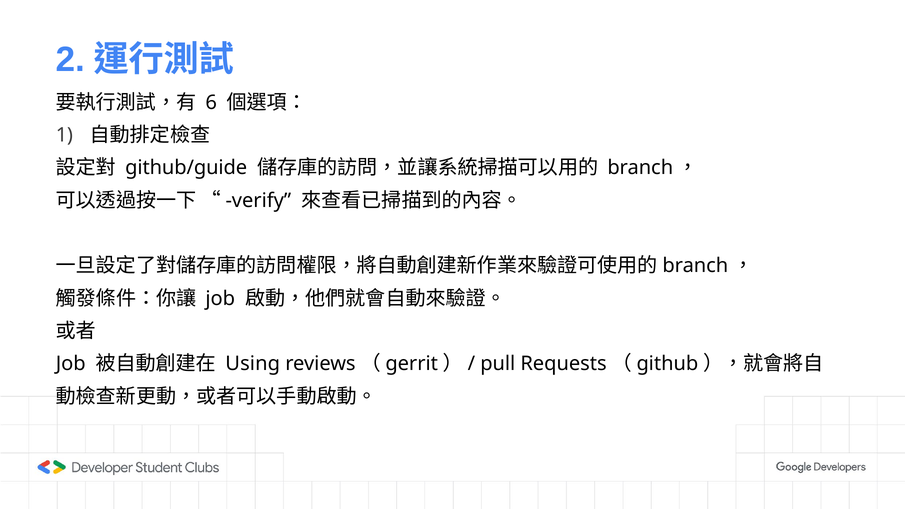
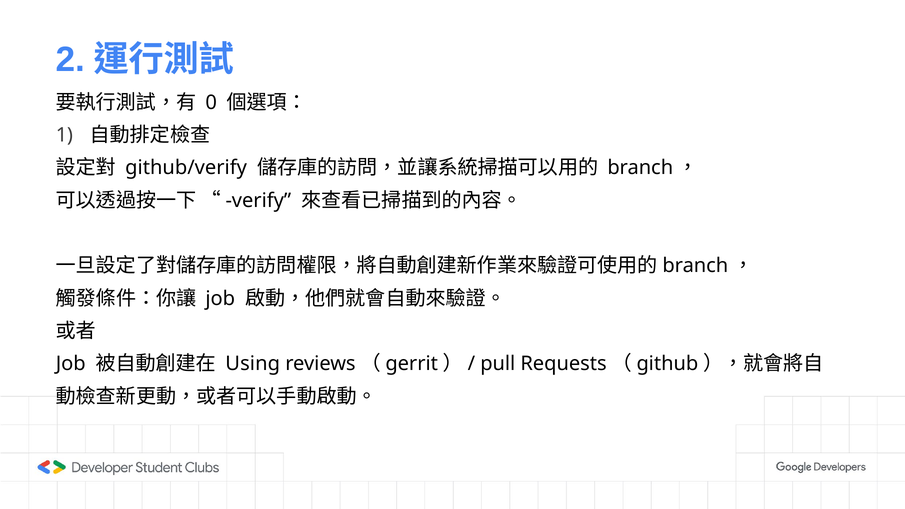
6: 6 -> 0
github/guide: github/guide -> github/verify
